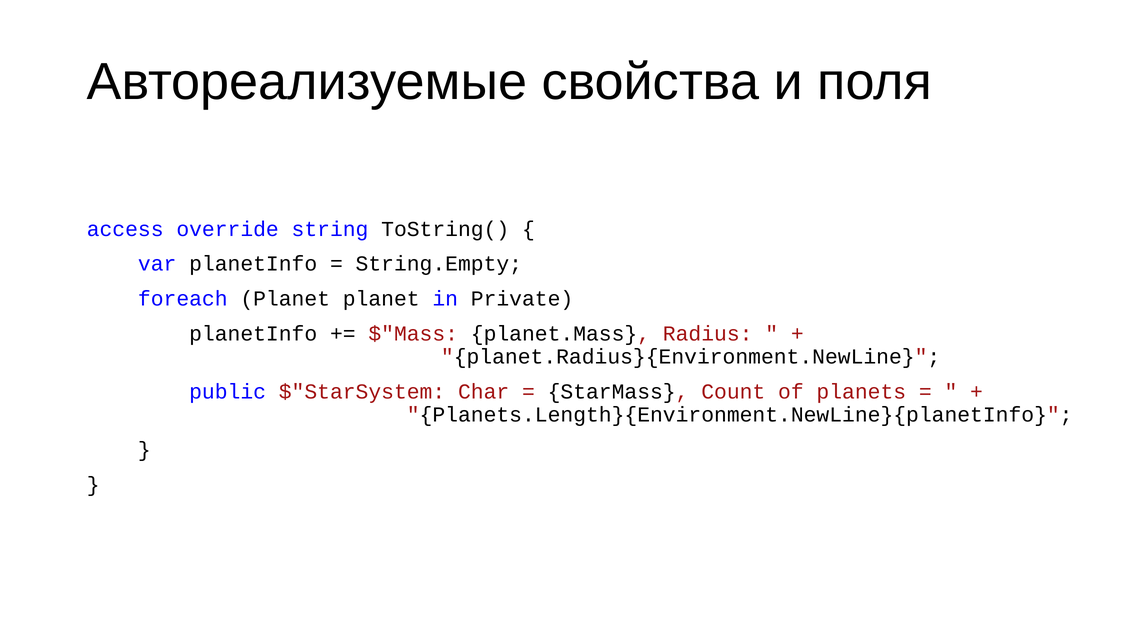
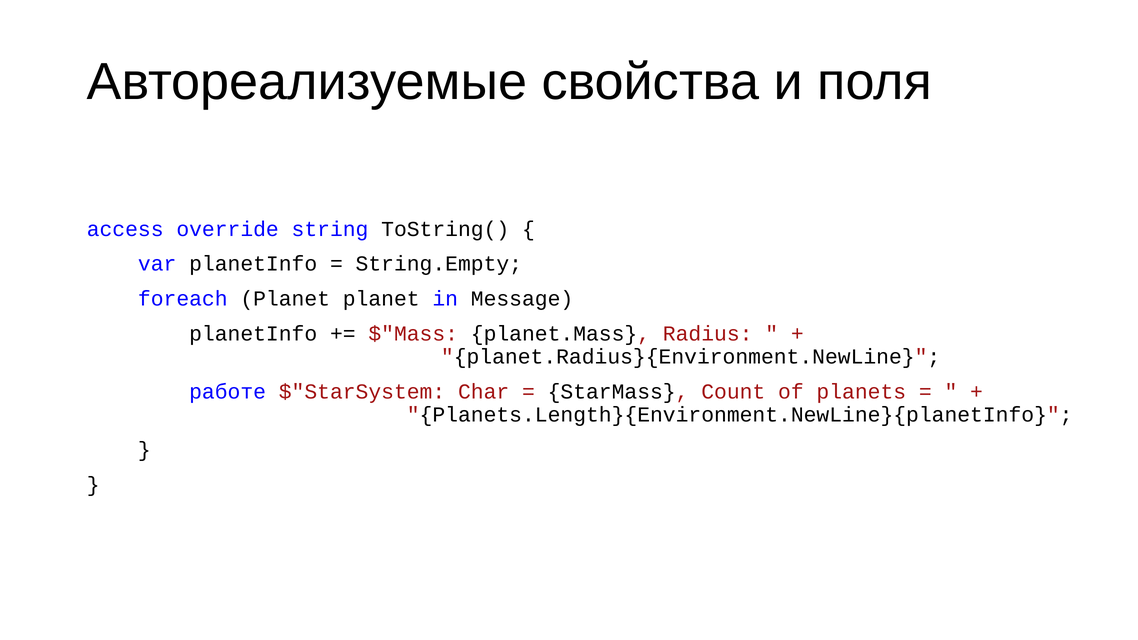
Private: Private -> Message
public: public -> работе
